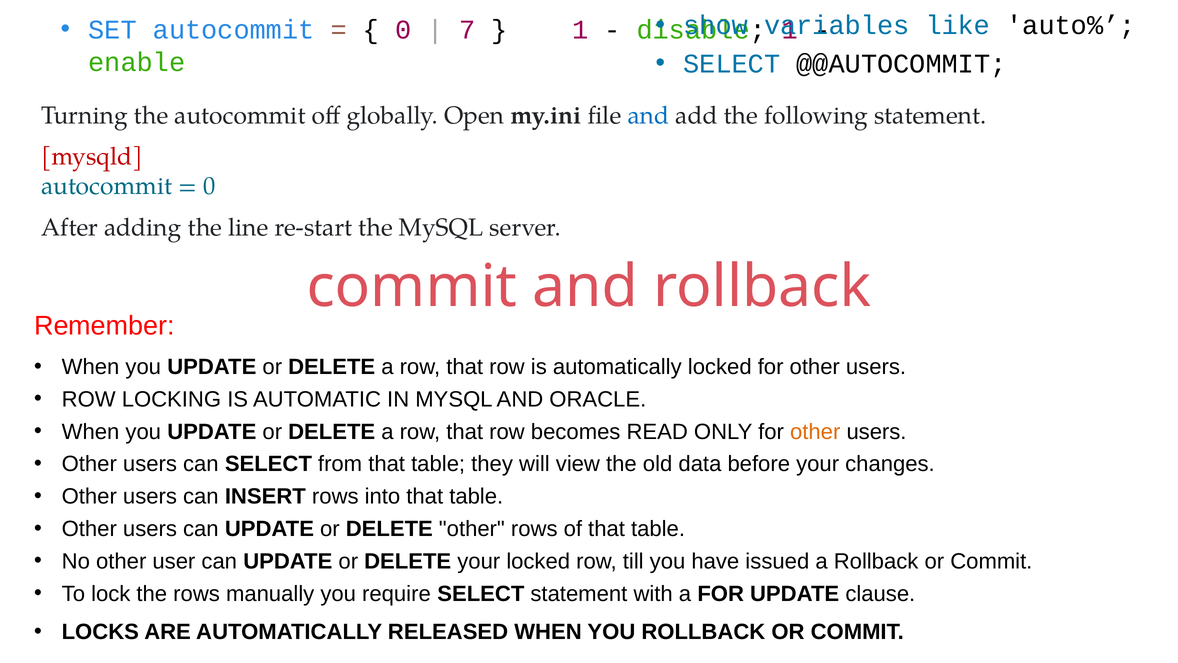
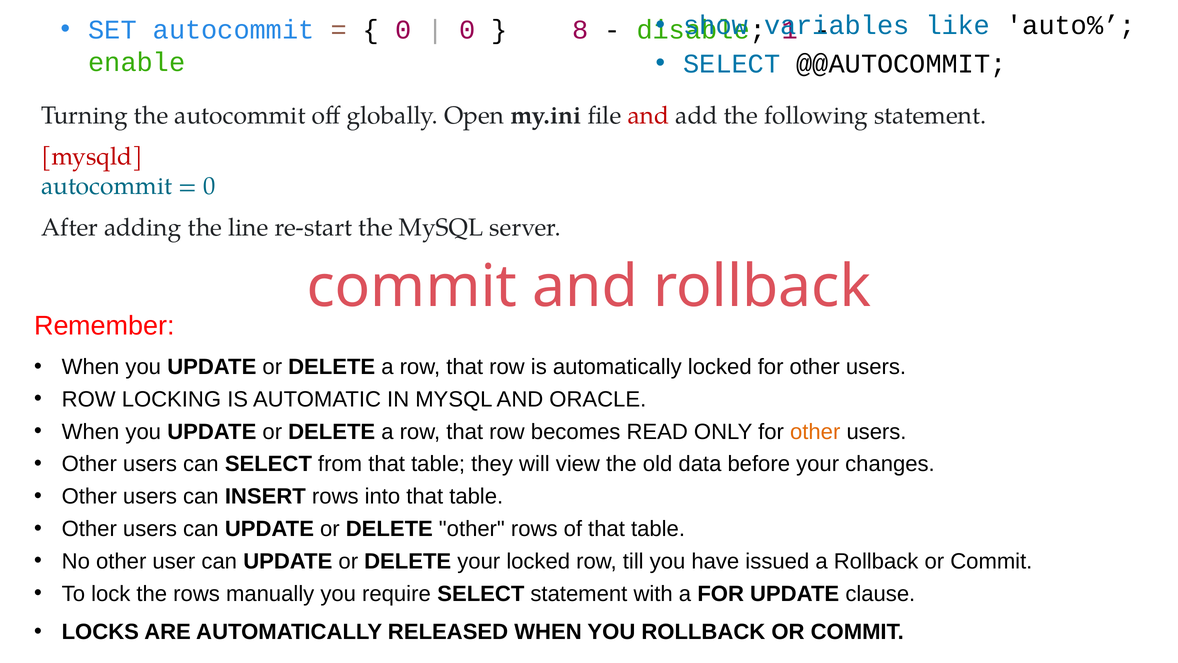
7 at (467, 30): 7 -> 0
1 at (580, 30): 1 -> 8
and at (648, 116) colour: blue -> red
